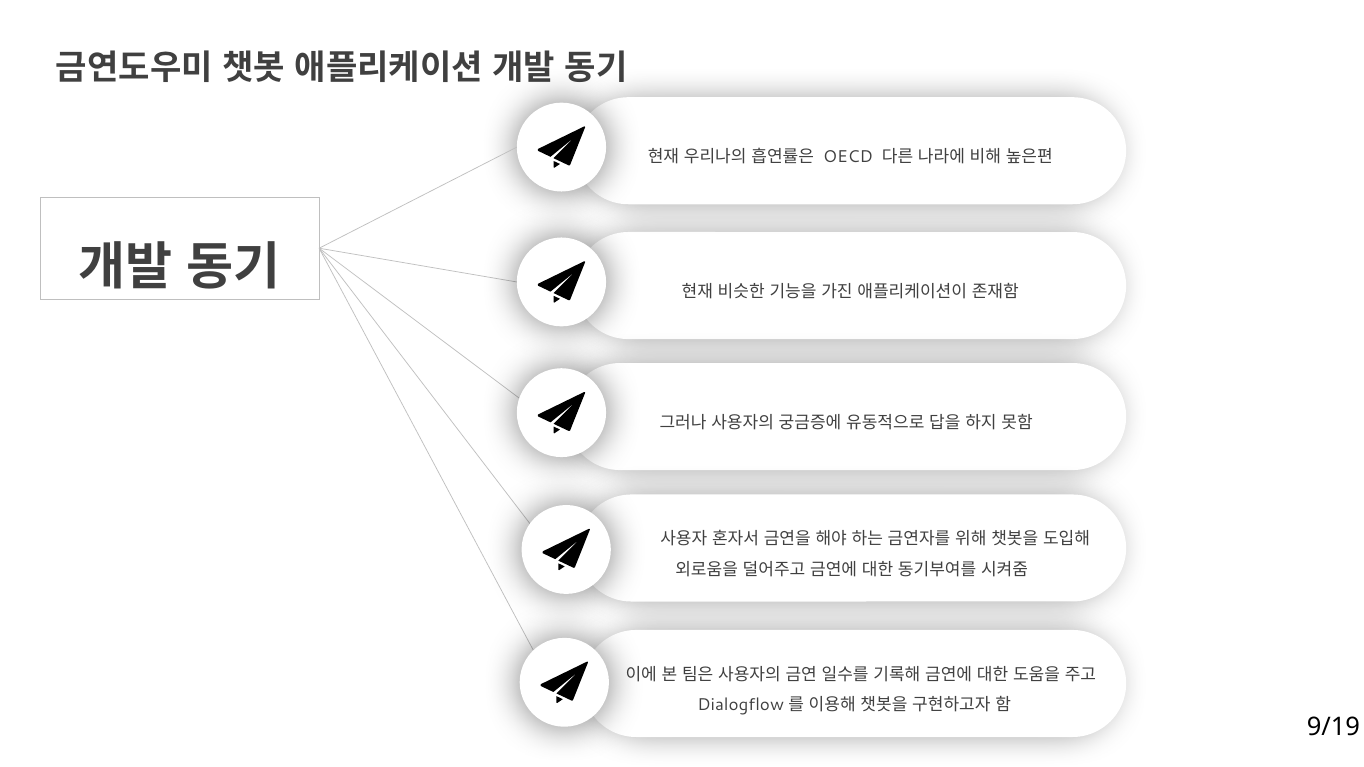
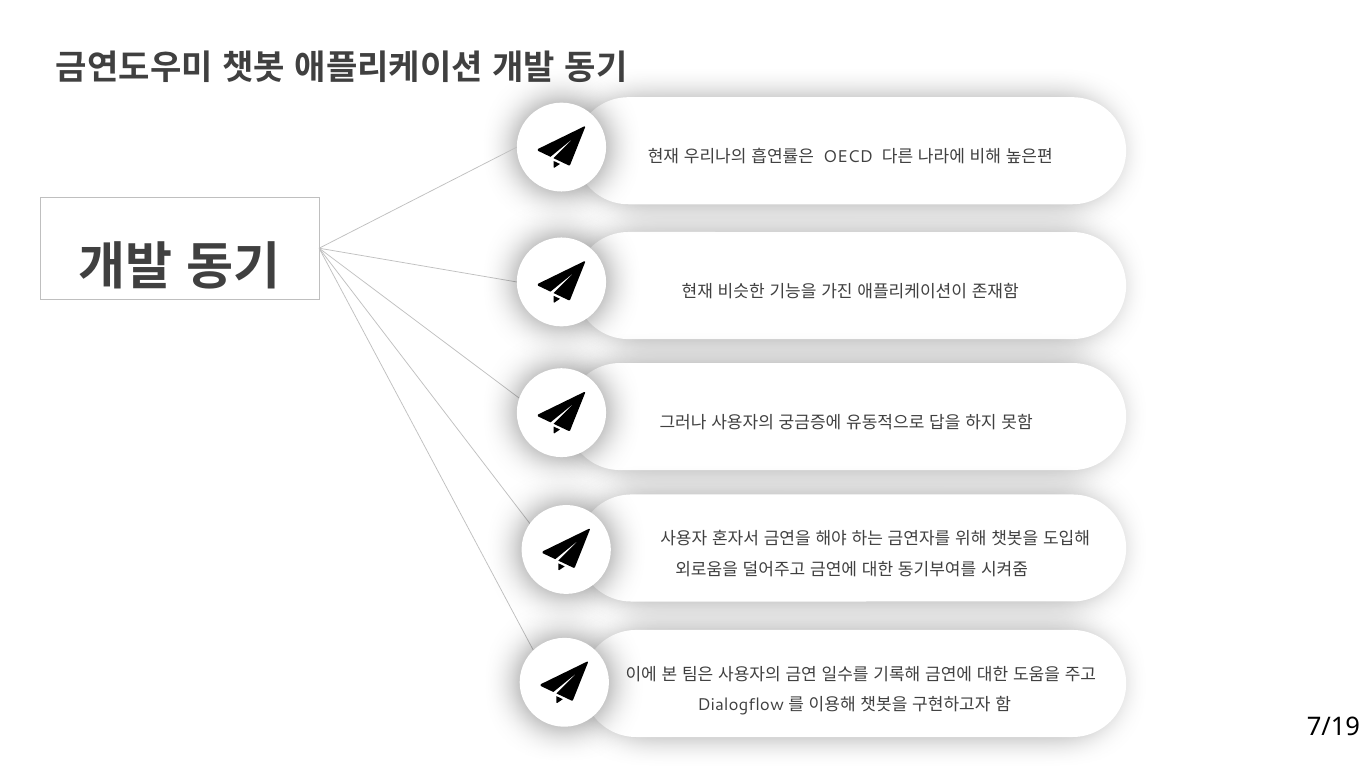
9/19: 9/19 -> 7/19
